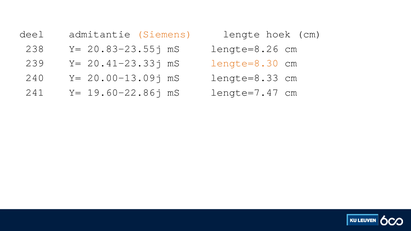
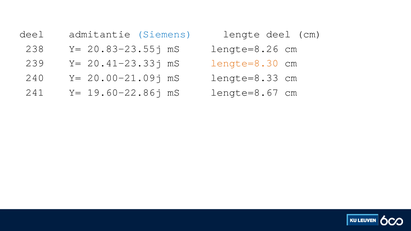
Siemens colour: orange -> blue
lengte hoek: hoek -> deel
20.00-13.09j: 20.00-13.09j -> 20.00-21.09j
lengte=7.47: lengte=7.47 -> lengte=8.67
